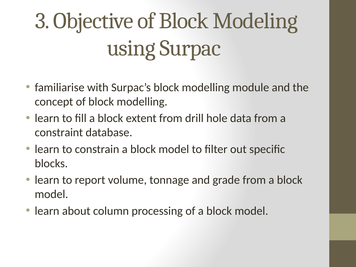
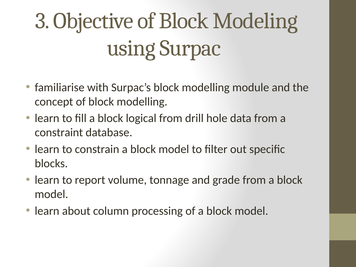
extent: extent -> logical
